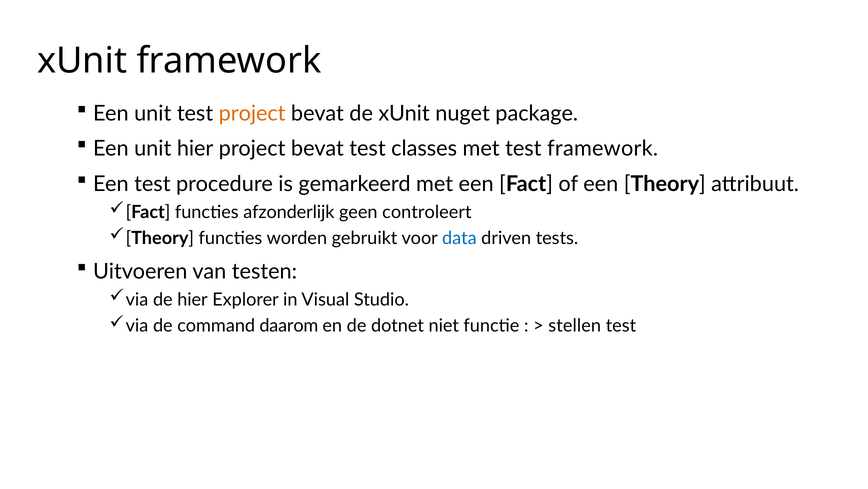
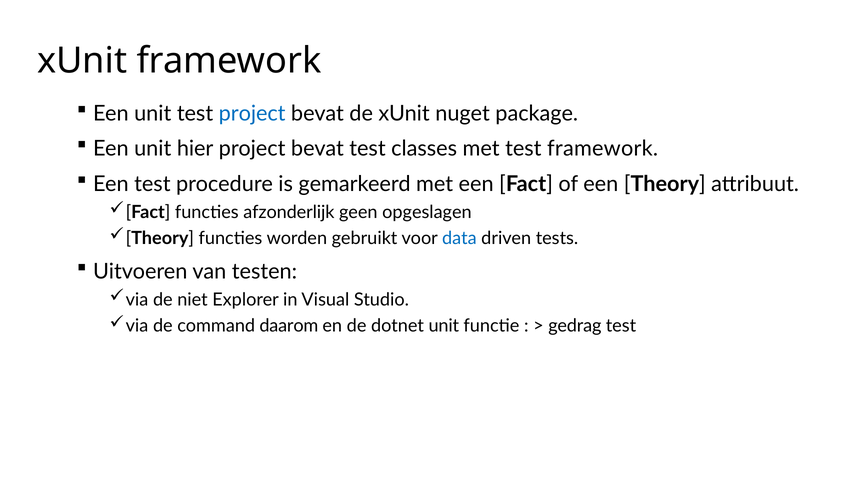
project at (252, 113) colour: orange -> blue
controleert: controleert -> opgeslagen
de hier: hier -> niet
dotnet niet: niet -> unit
stellen: stellen -> gedrag
